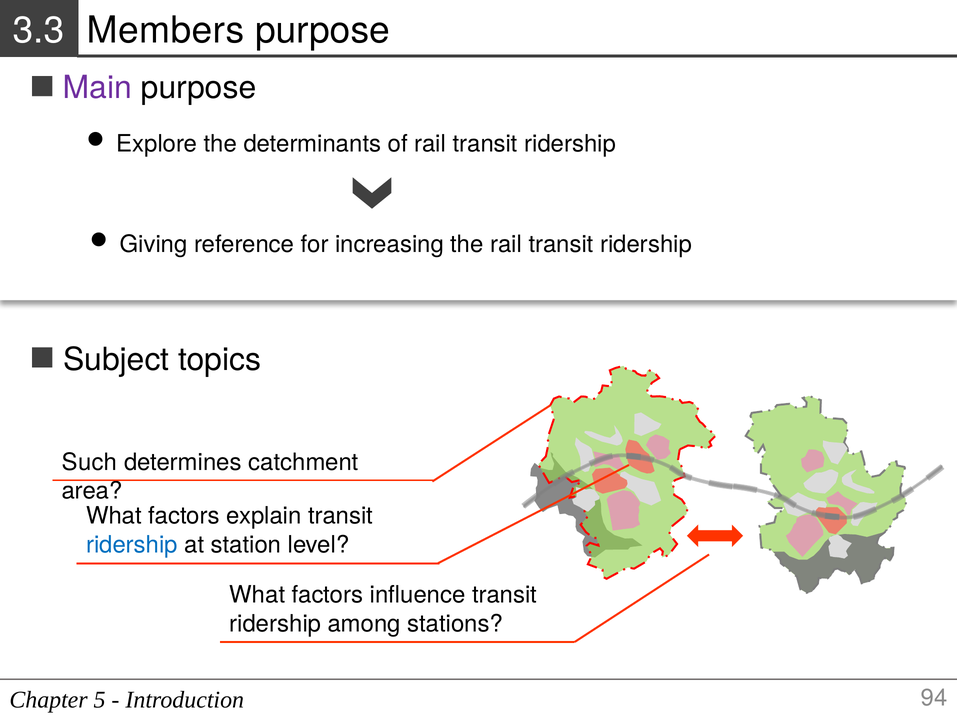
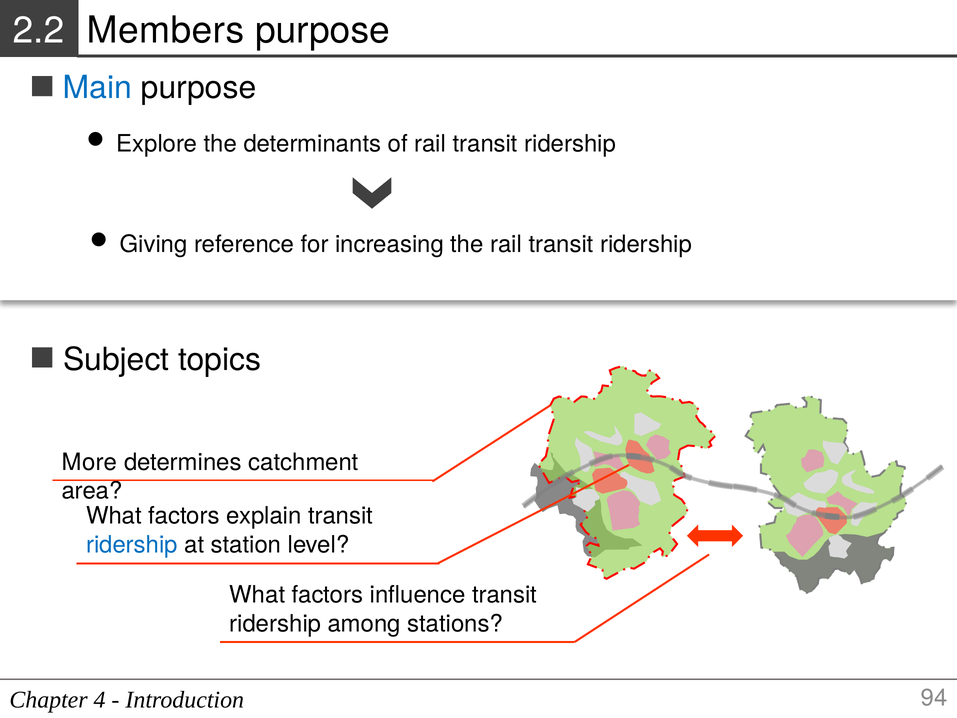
3.3: 3.3 -> 2.2
Main colour: purple -> blue
Such: Such -> More
5: 5 -> 4
